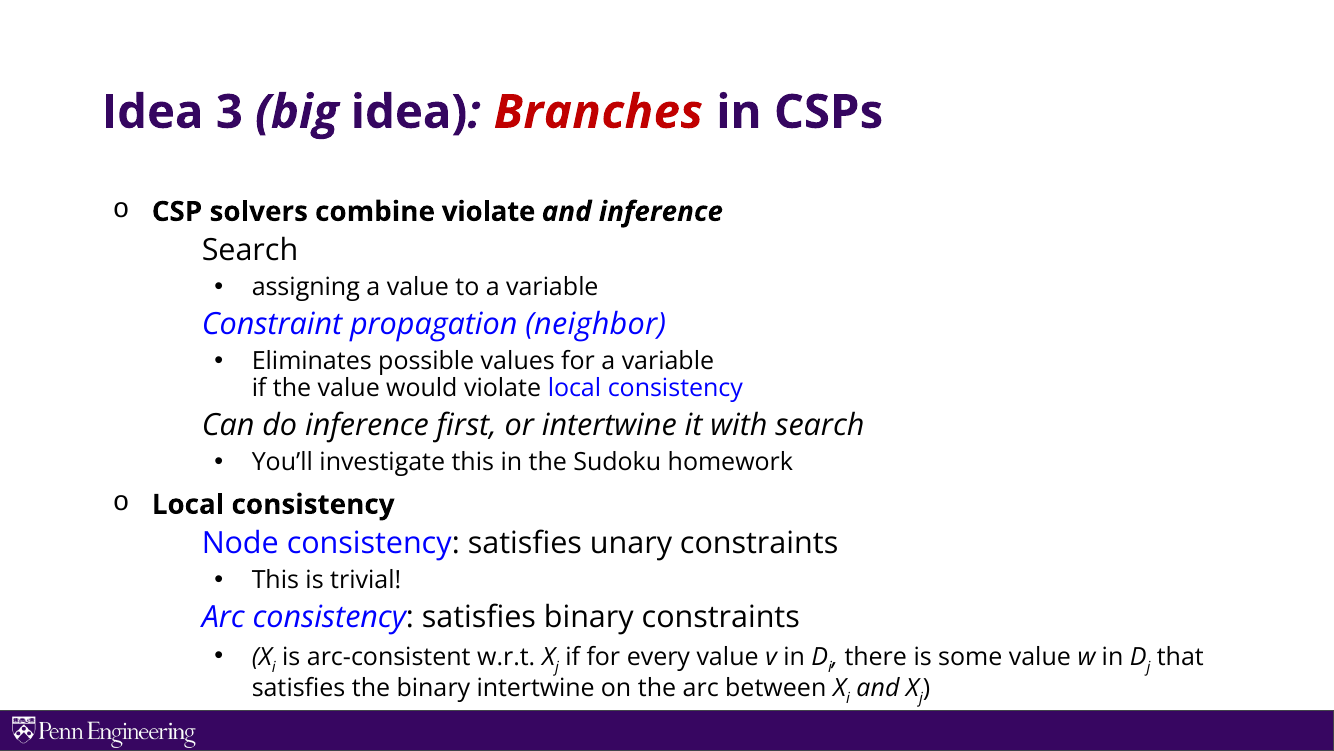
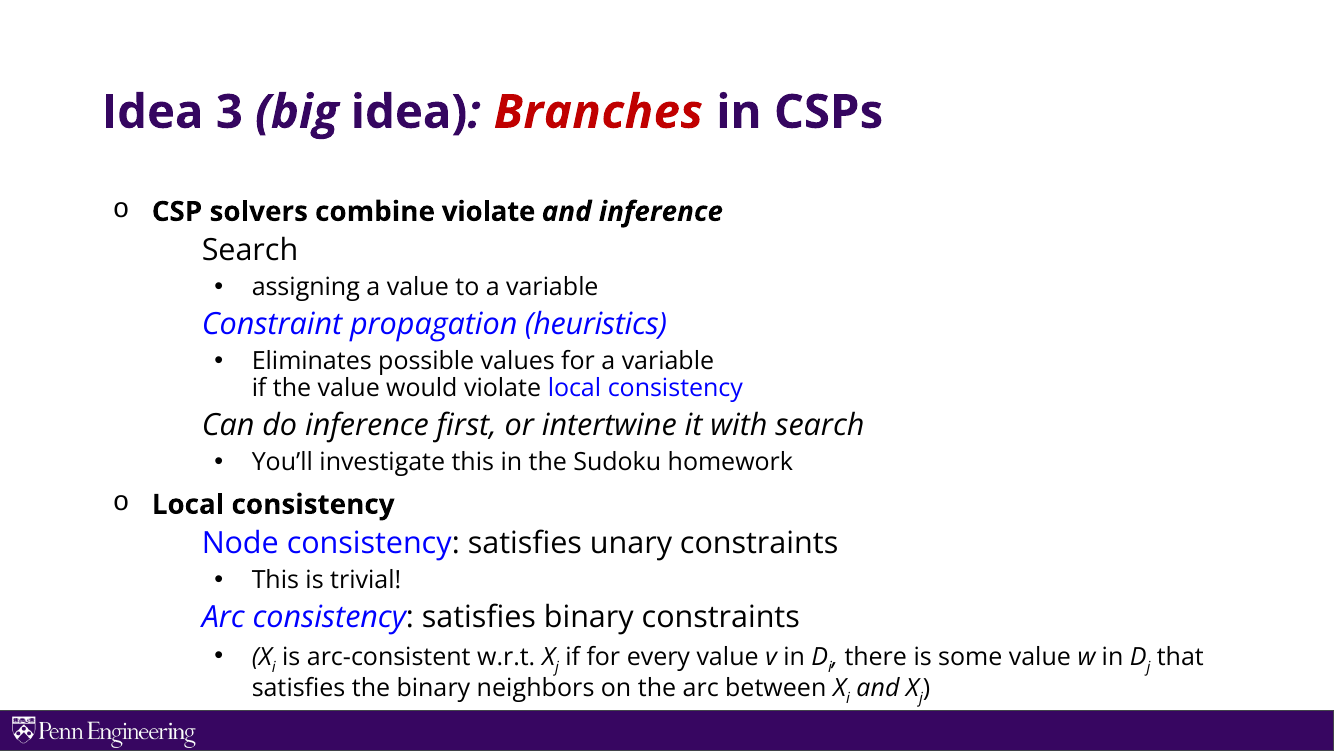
neighbor: neighbor -> heuristics
binary intertwine: intertwine -> neighbors
